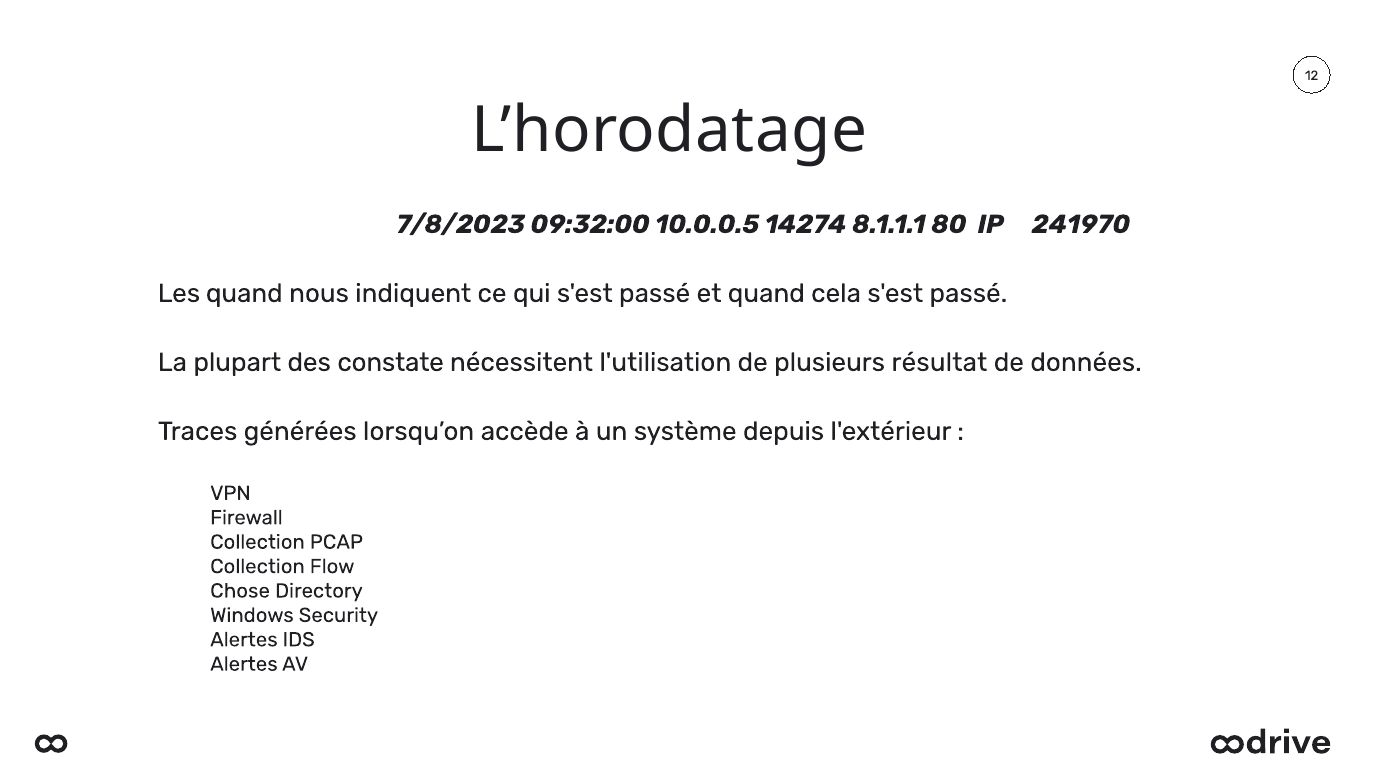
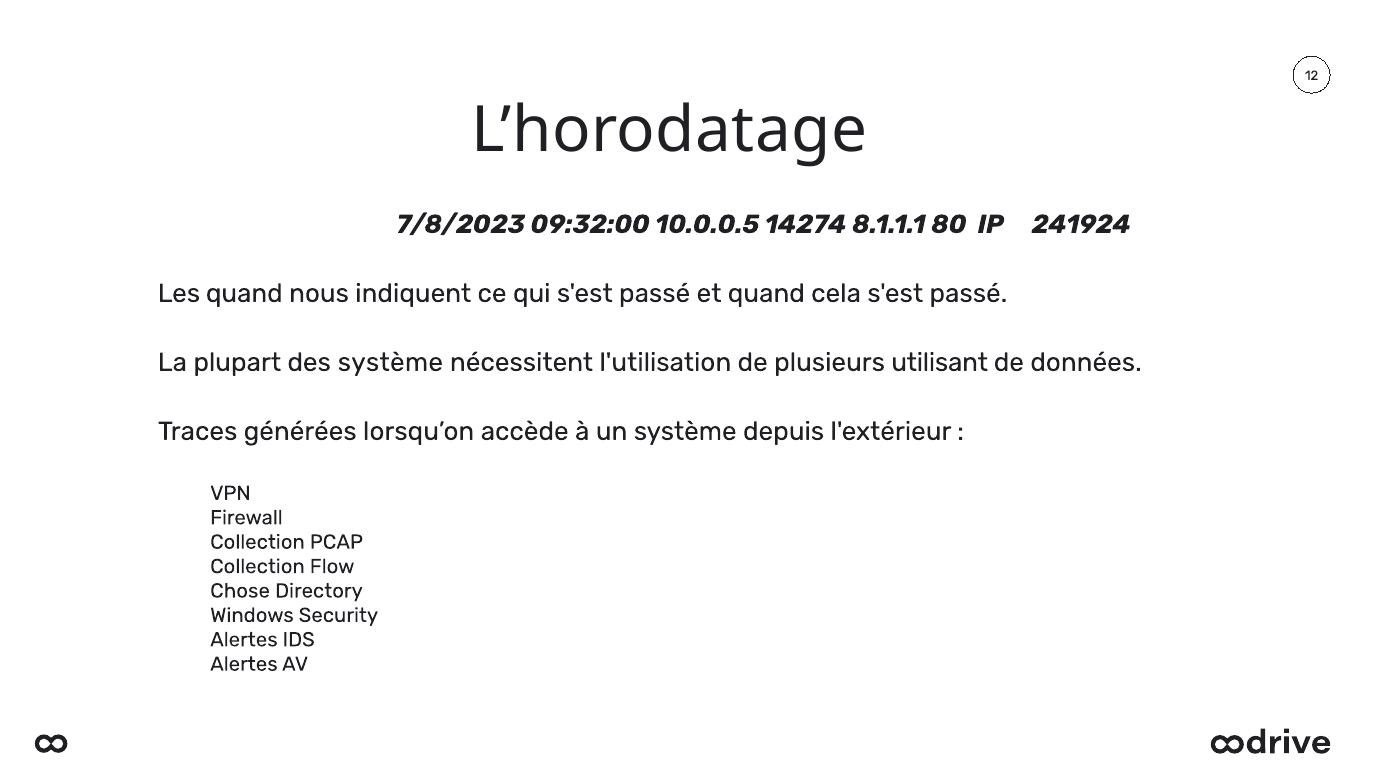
241970: 241970 -> 241924
des constate: constate -> système
résultat: résultat -> utilisant
